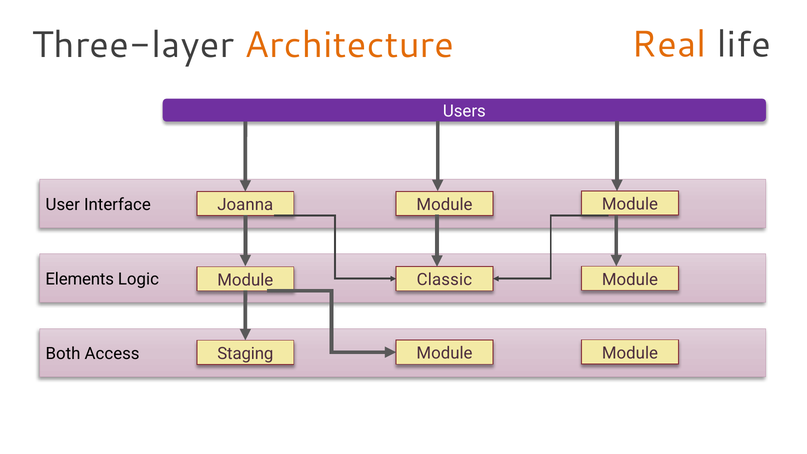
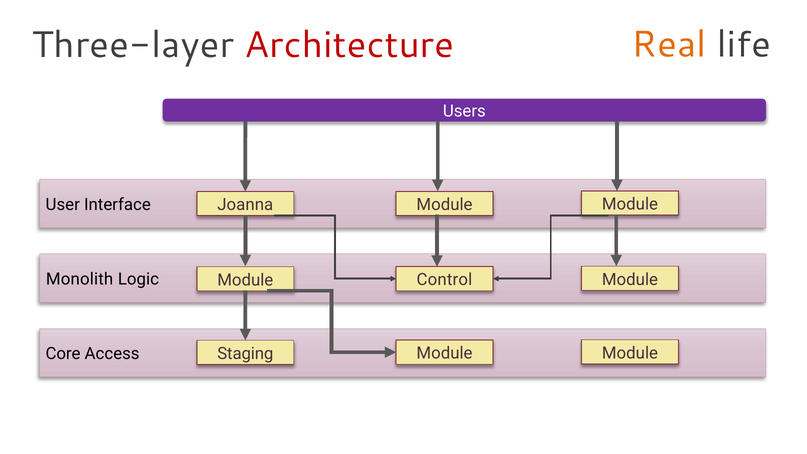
Architecture colour: orange -> red
Elements: Elements -> Monolith
Classic: Classic -> Control
Both: Both -> Core
